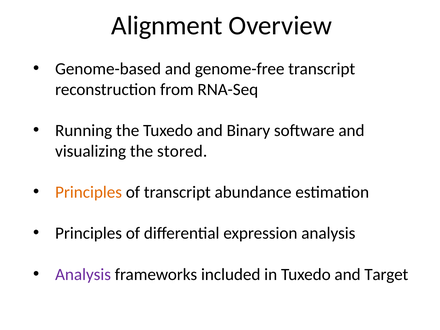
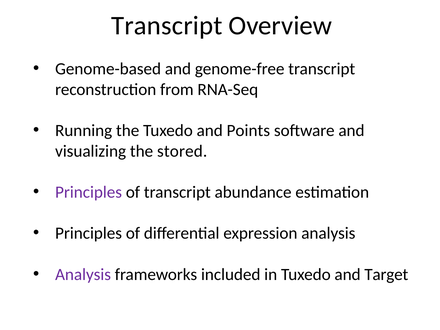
Alignment at (167, 25): Alignment -> Transcript
Binary: Binary -> Points
Principles at (89, 192) colour: orange -> purple
